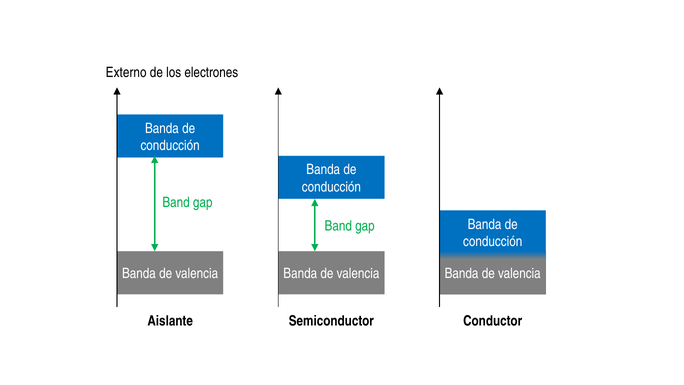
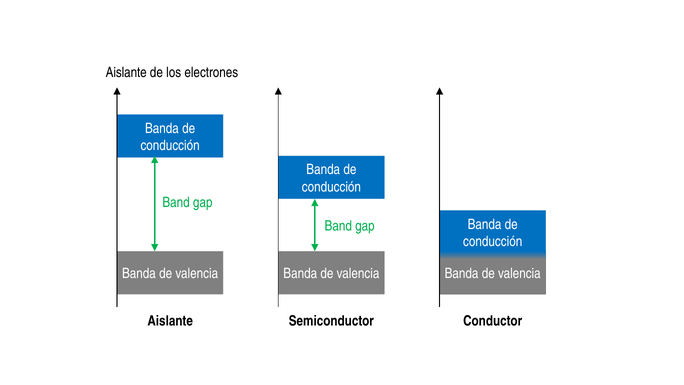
Externo at (126, 72): Externo -> Aislante
